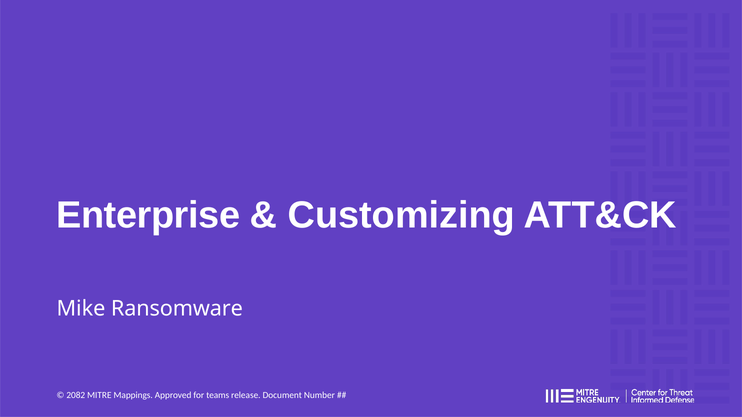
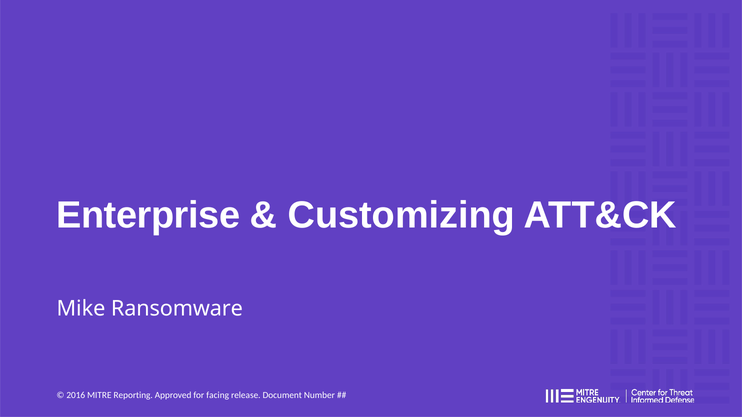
2082: 2082 -> 2016
Mappings: Mappings -> Reporting
teams: teams -> facing
